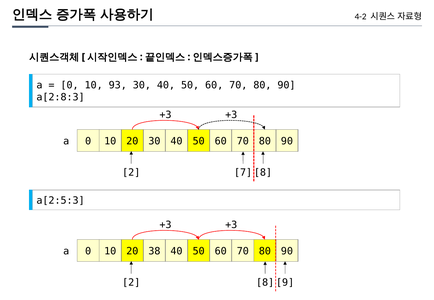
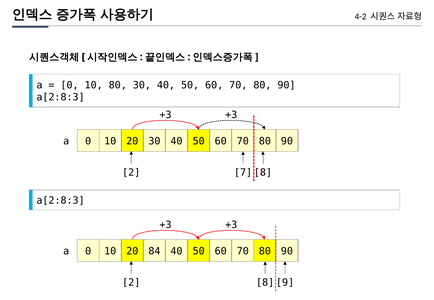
10 93: 93 -> 80
a[2:5:3 at (61, 201): a[2:5:3 -> a[2:8:3
38: 38 -> 84
